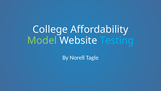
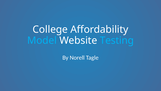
Model colour: light green -> light blue
